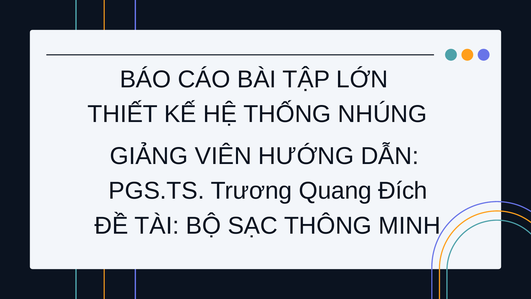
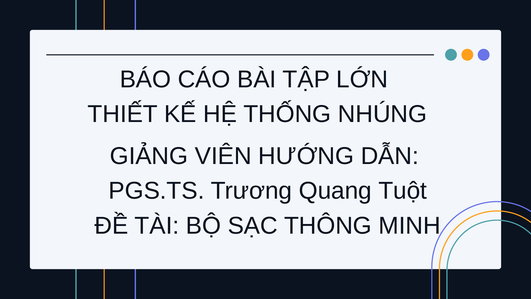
Đích: Đích -> Tuột
